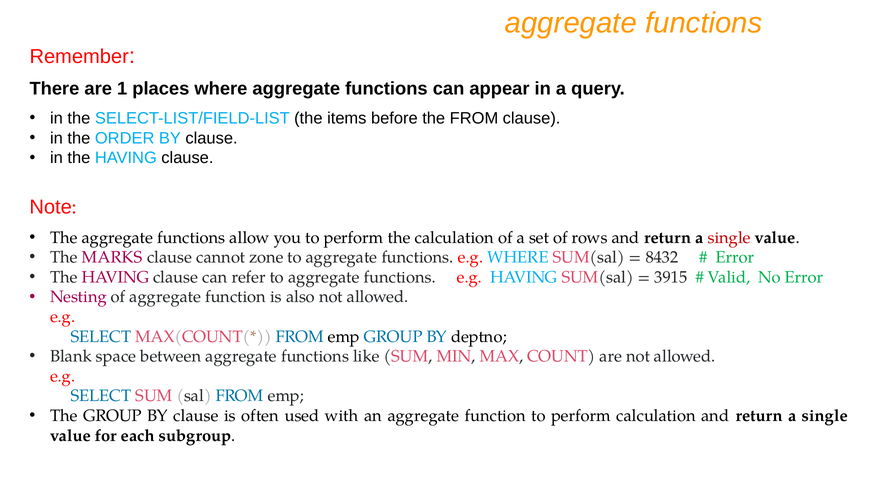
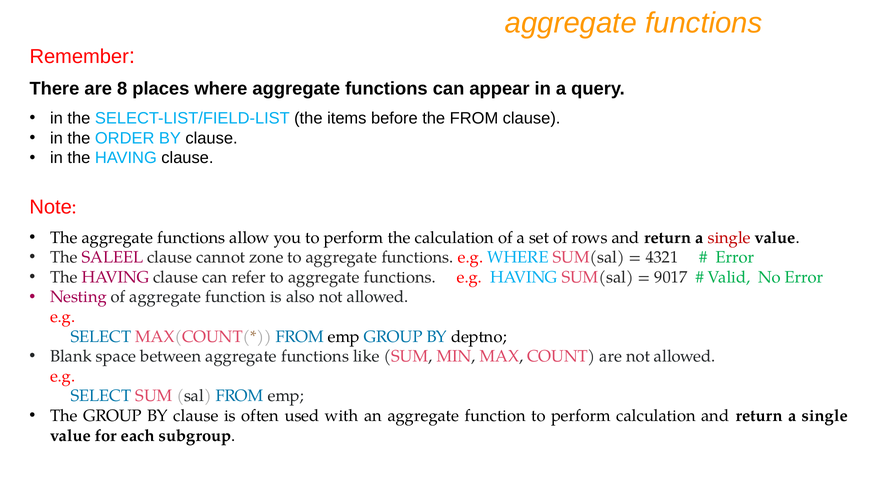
1: 1 -> 8
MARKS: MARKS -> SALEEL
8432: 8432 -> 4321
3915: 3915 -> 9017
